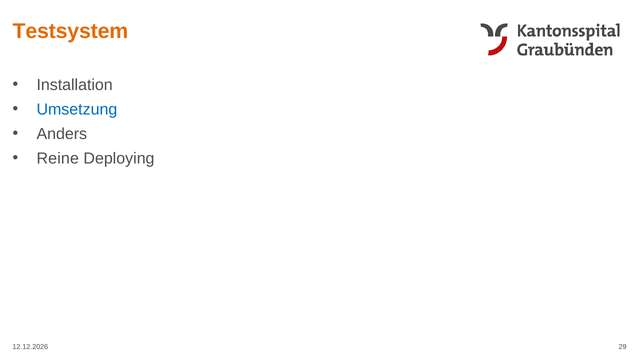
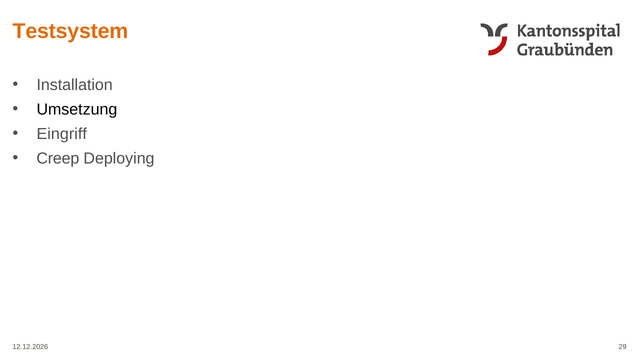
Umsetzung colour: blue -> black
Anders: Anders -> Eingriff
Reine: Reine -> Creep
